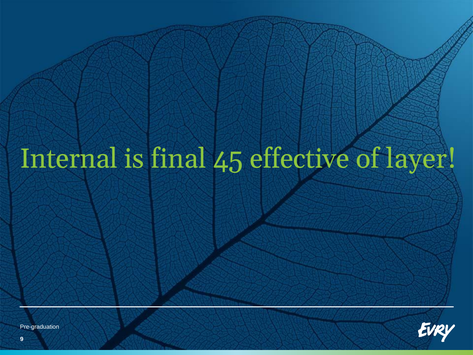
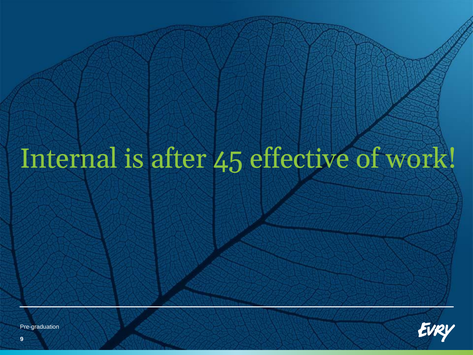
final: final -> after
layer: layer -> work
